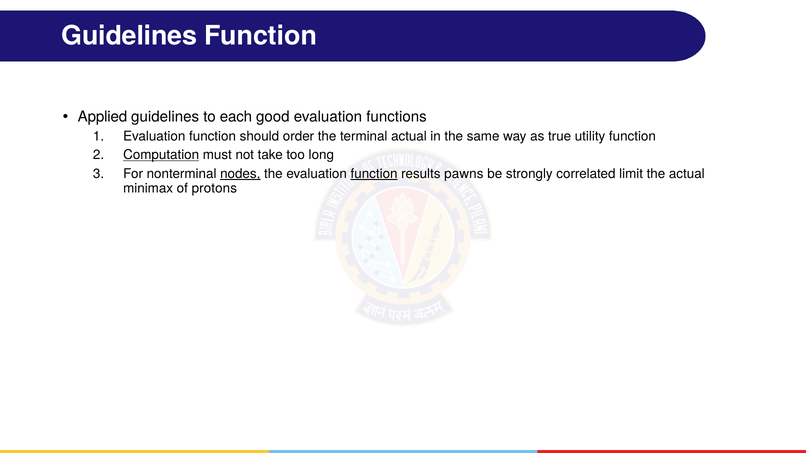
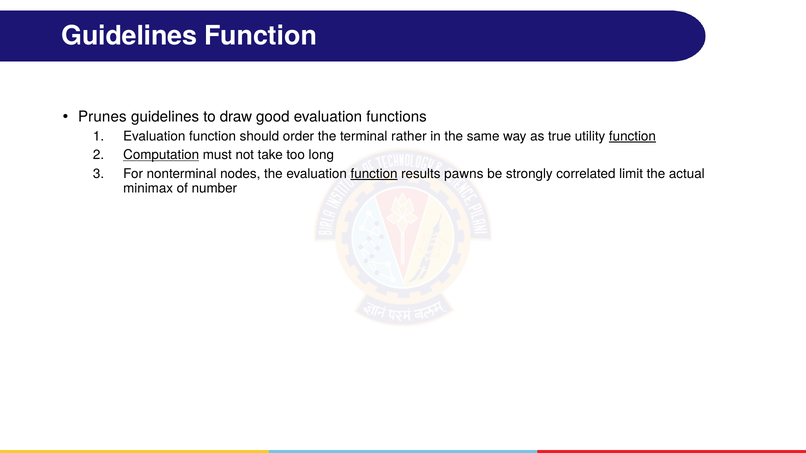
Applied: Applied -> Prunes
each: each -> draw
terminal actual: actual -> rather
function at (632, 136) underline: none -> present
nodes underline: present -> none
protons: protons -> number
